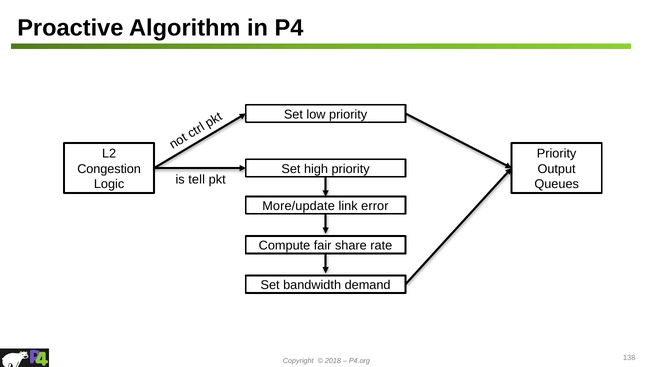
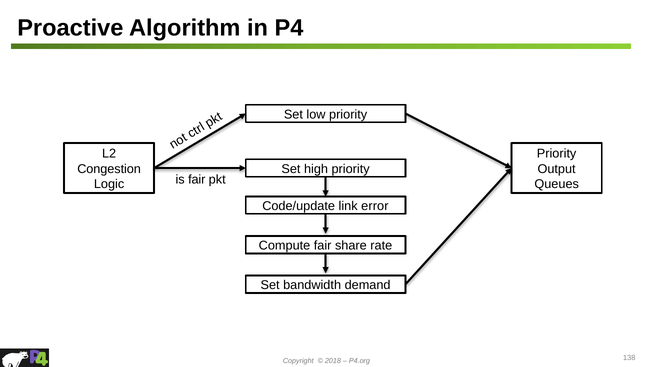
is tell: tell -> fair
More/update: More/update -> Code/update
